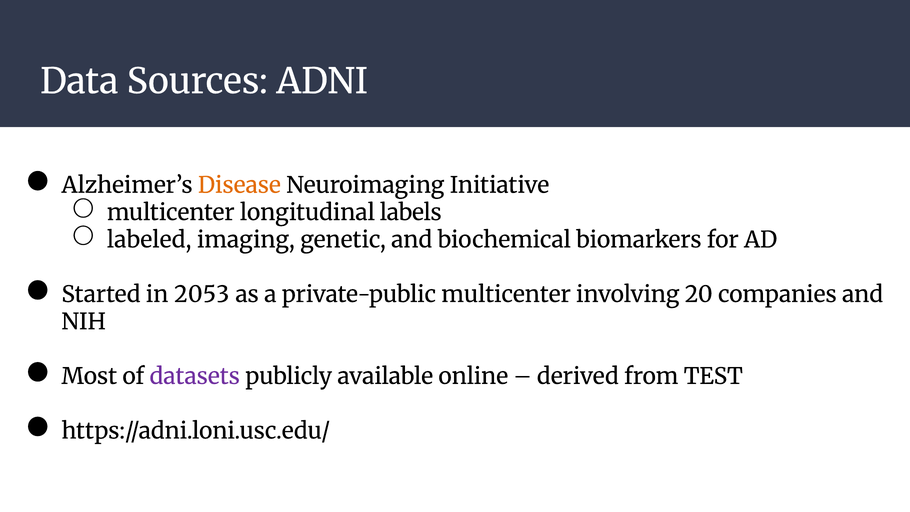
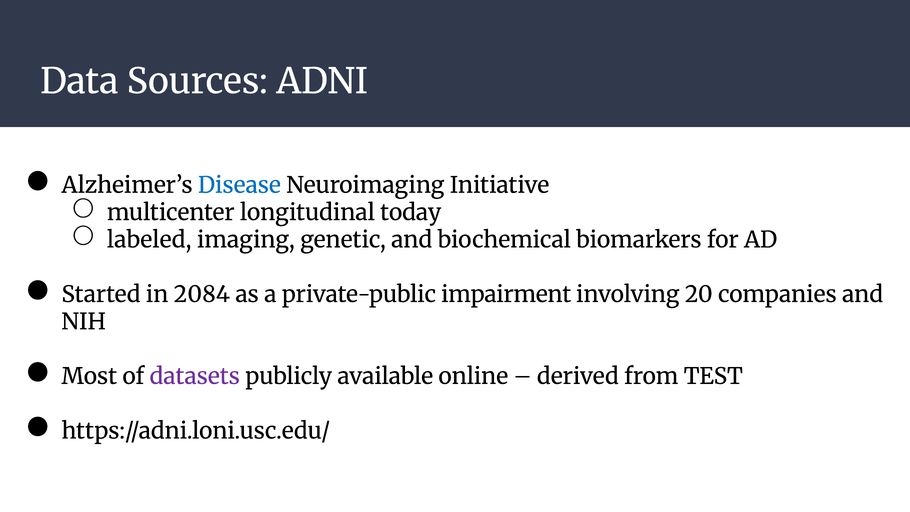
Disease colour: orange -> blue
labels: labels -> today
2053: 2053 -> 2084
private-public multicenter: multicenter -> impairment
